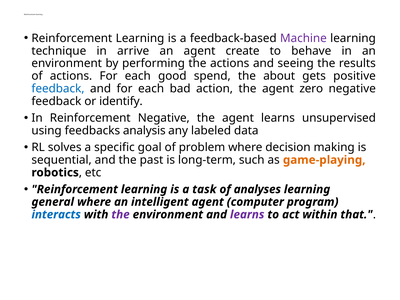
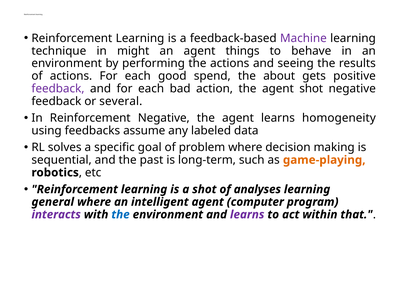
arrive: arrive -> might
create: create -> things
feedback at (58, 89) colour: blue -> purple
agent zero: zero -> shot
identify: identify -> several
unsupervised: unsupervised -> homogeneity
analysis: analysis -> assume
a task: task -> shot
interacts colour: blue -> purple
the at (121, 215) colour: purple -> blue
